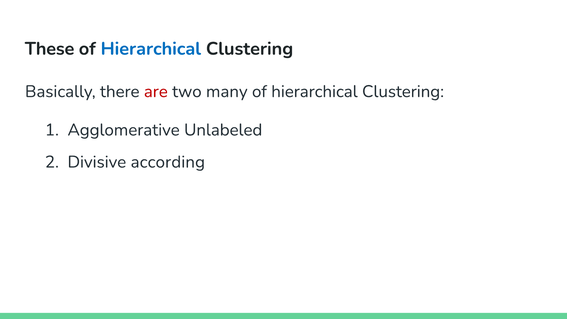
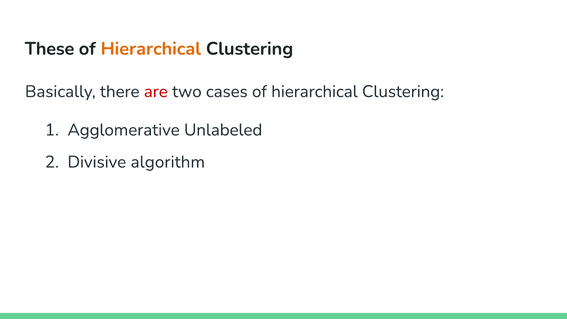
Hierarchical at (151, 49) colour: blue -> orange
many: many -> cases
according: according -> algorithm
